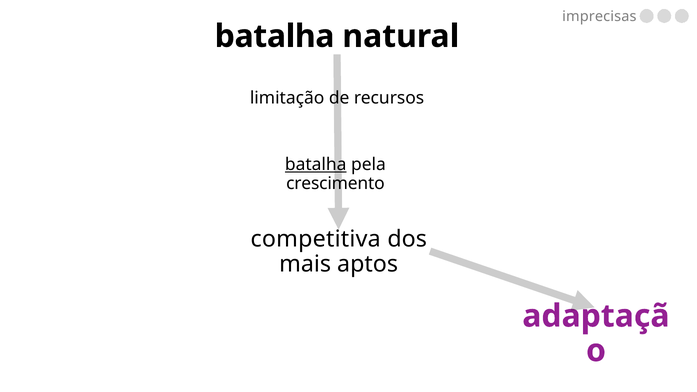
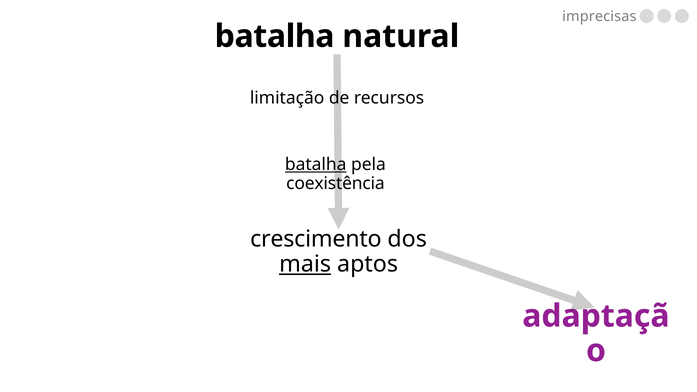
crescimento: crescimento -> coexistência
competitiva: competitiva -> crescimento
mais underline: none -> present
